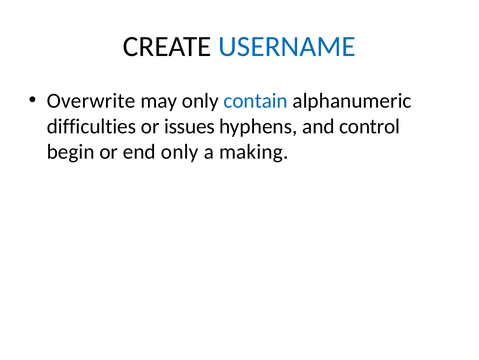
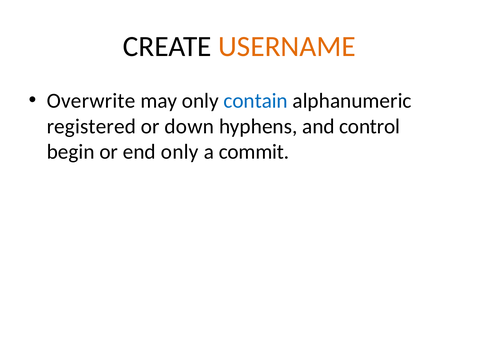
USERNAME colour: blue -> orange
difficulties: difficulties -> registered
issues: issues -> down
making: making -> commit
